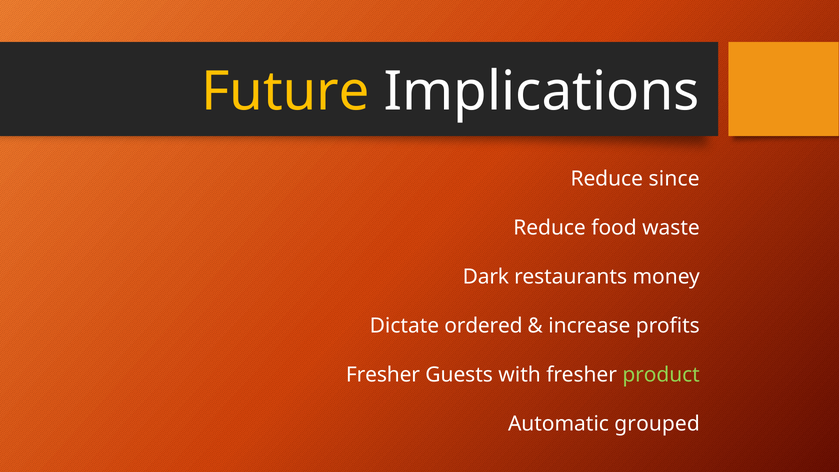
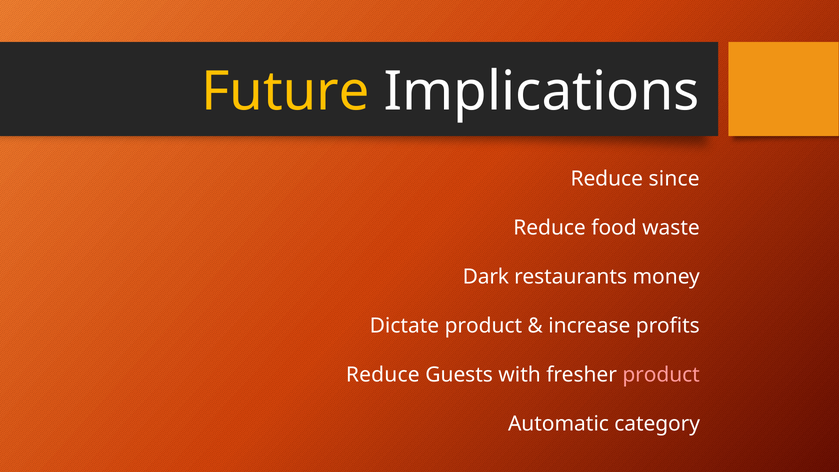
Dictate ordered: ordered -> product
Fresher at (383, 375): Fresher -> Reduce
product at (661, 375) colour: light green -> pink
grouped: grouped -> category
